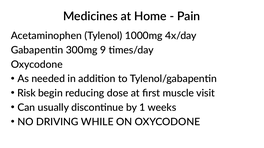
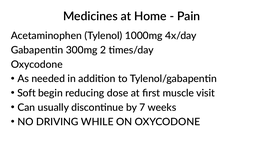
9: 9 -> 2
Risk: Risk -> Soft
1: 1 -> 7
